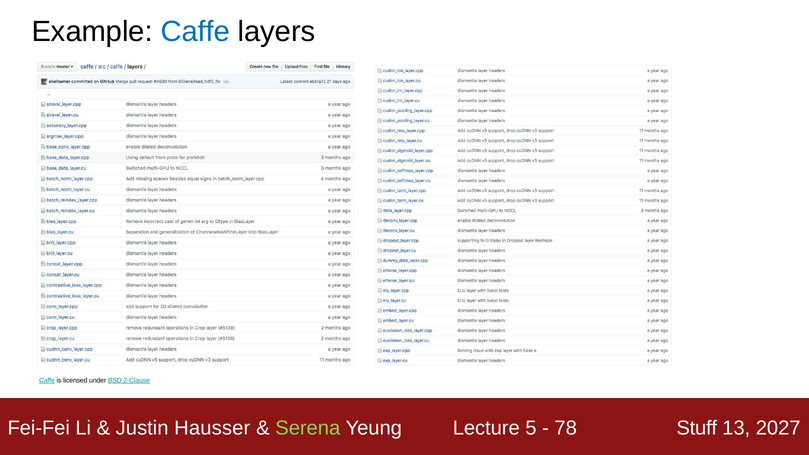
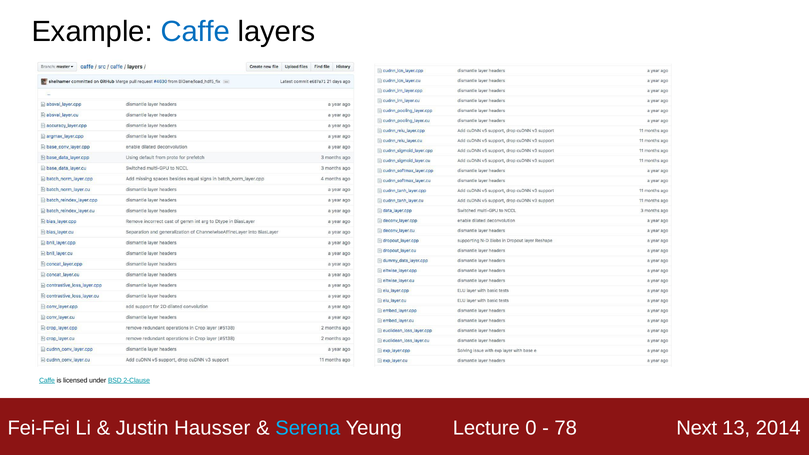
Serena colour: light green -> light blue
5: 5 -> 0
Stuff: Stuff -> Next
2027: 2027 -> 2014
